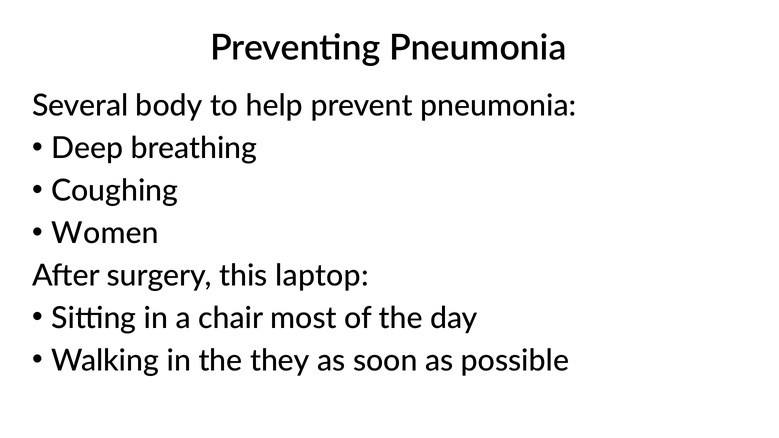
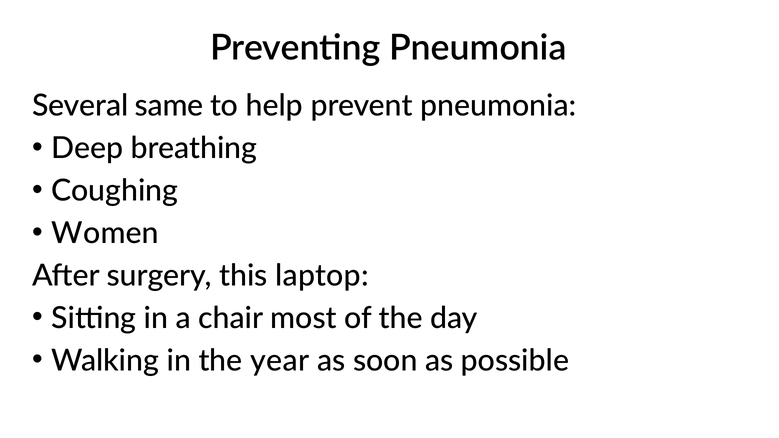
body: body -> same
they: they -> year
